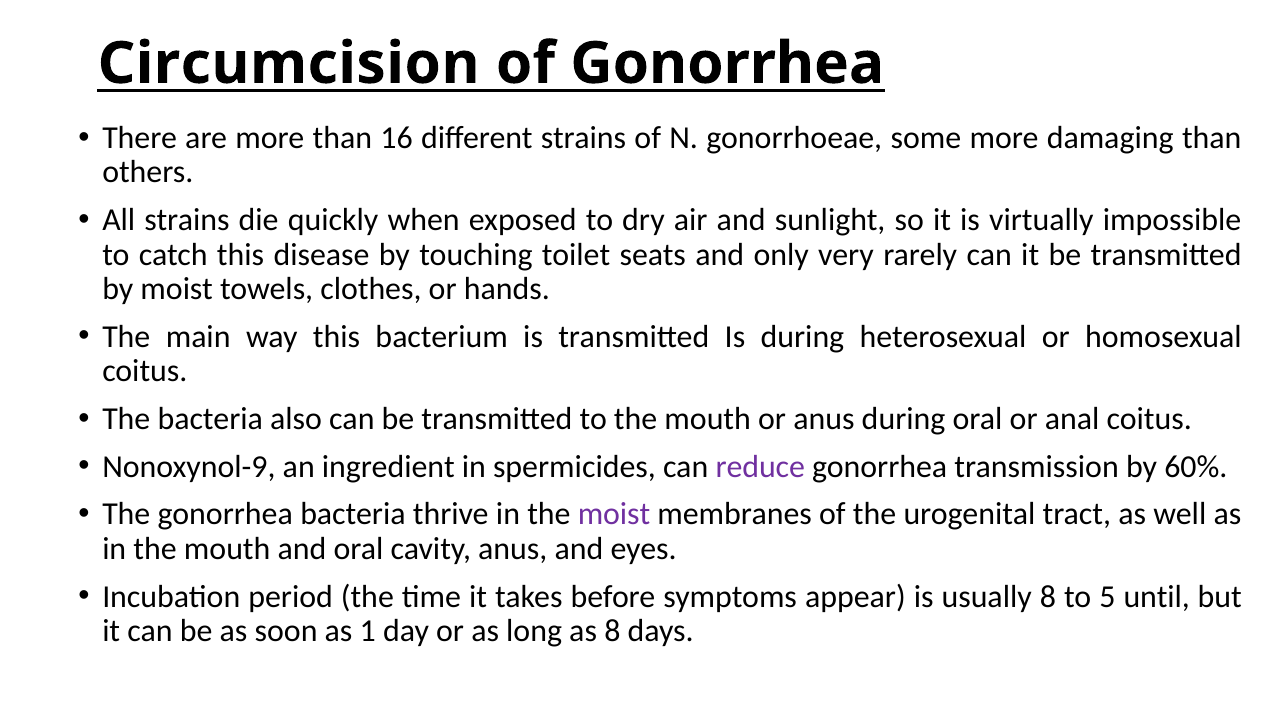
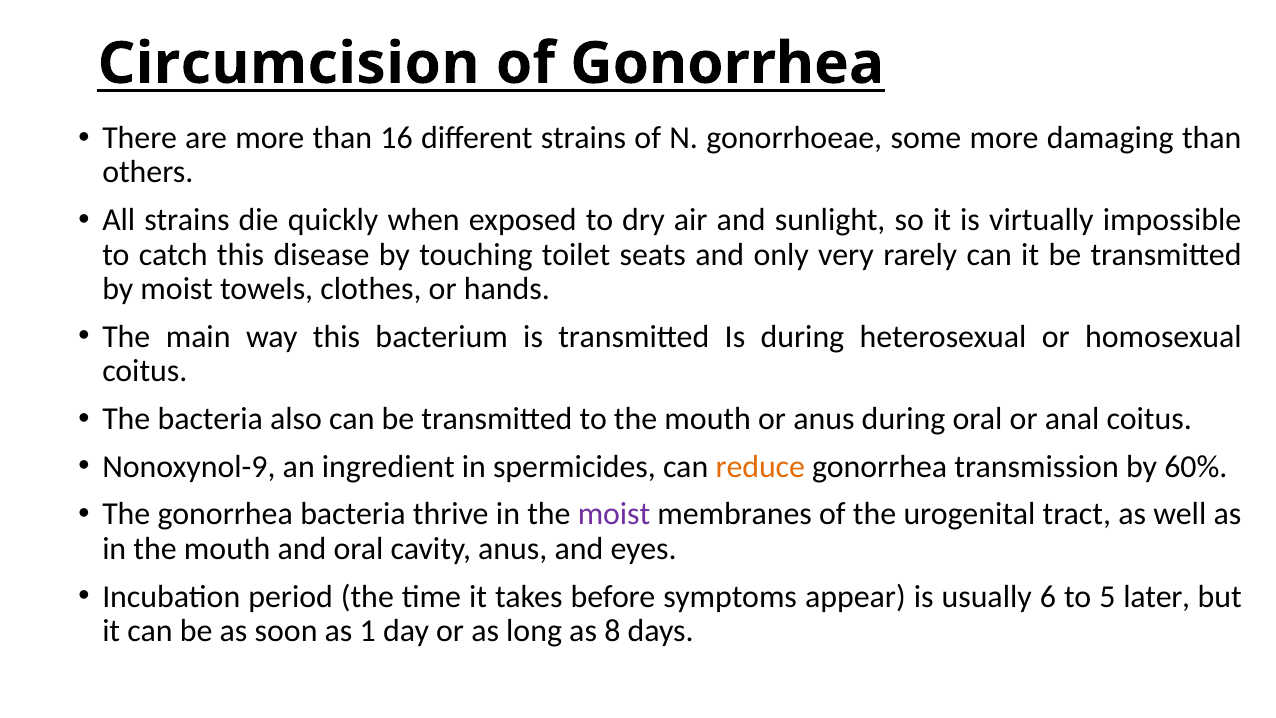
reduce colour: purple -> orange
usually 8: 8 -> 6
until: until -> later
